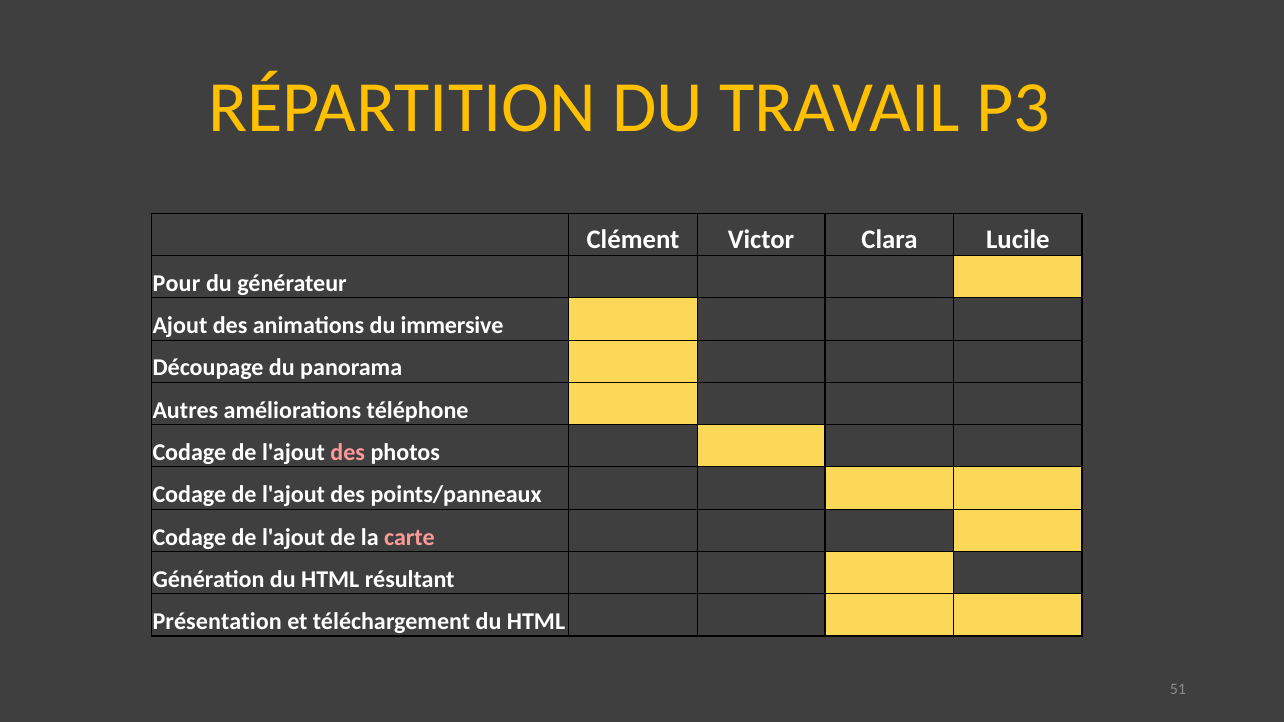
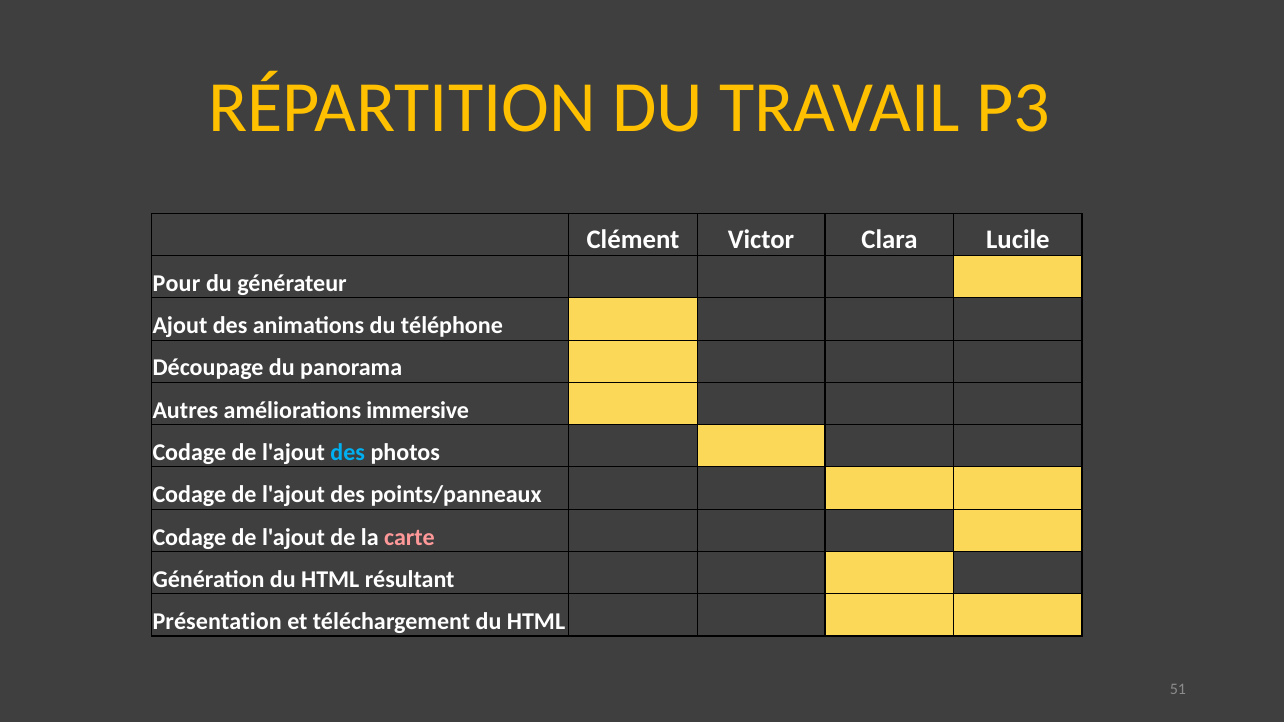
immersive: immersive -> téléphone
téléphone: téléphone -> immersive
des at (348, 453) colour: pink -> light blue
